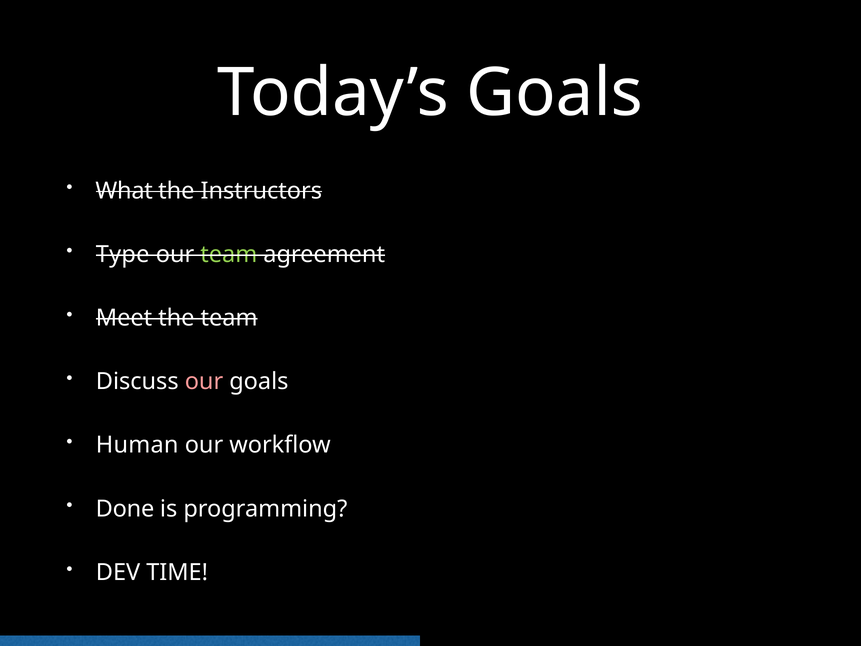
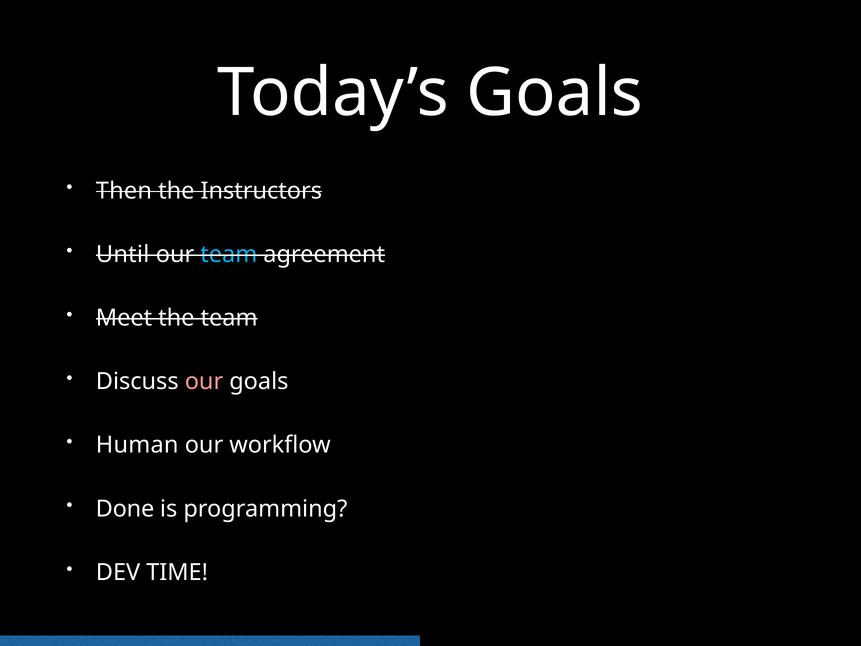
What: What -> Then
Type: Type -> Until
team at (229, 254) colour: light green -> light blue
